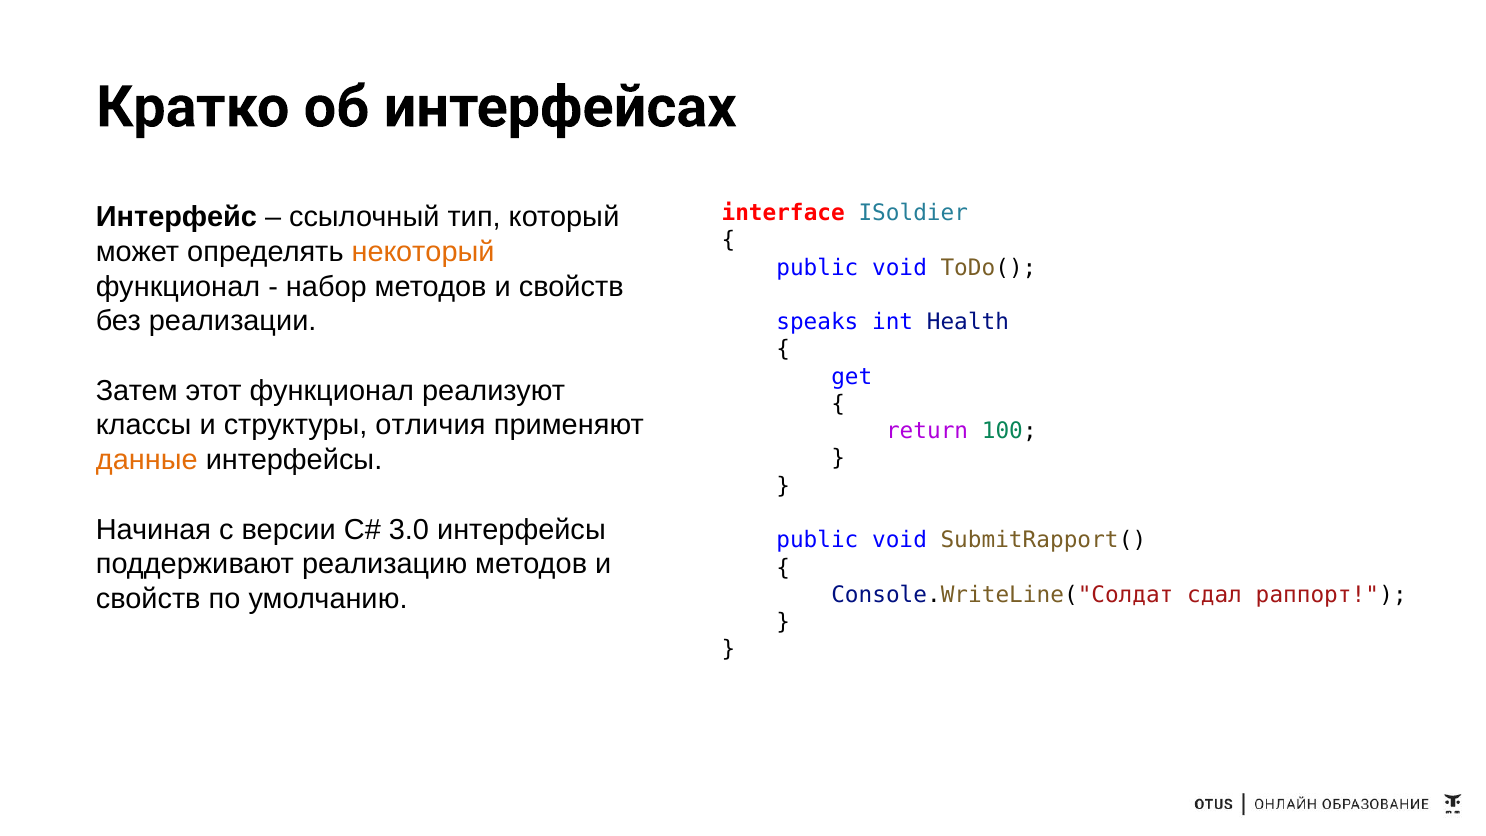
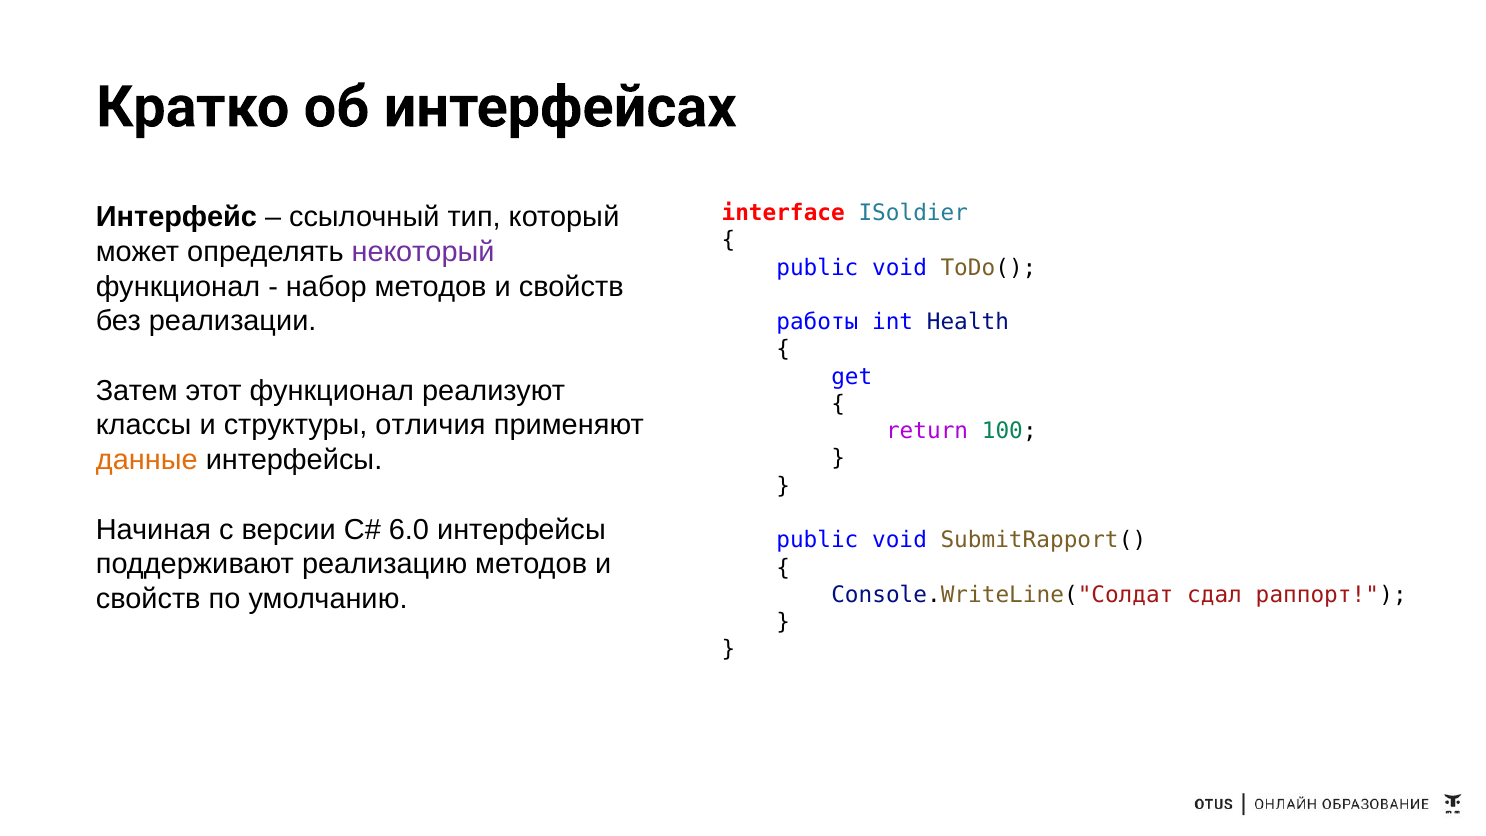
некоторый colour: orange -> purple
speaks: speaks -> работы
3.0: 3.0 -> 6.0
